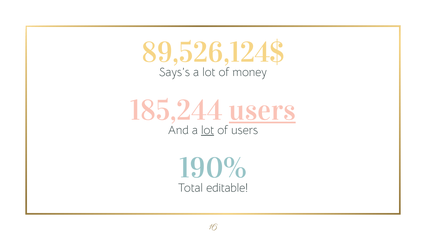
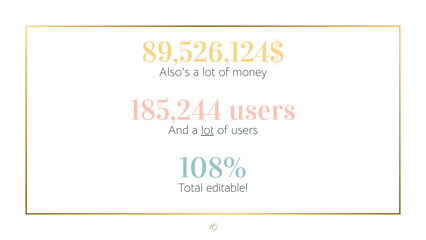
Says’s: Says’s -> Also’s
users at (262, 110) underline: present -> none
190%: 190% -> 108%
